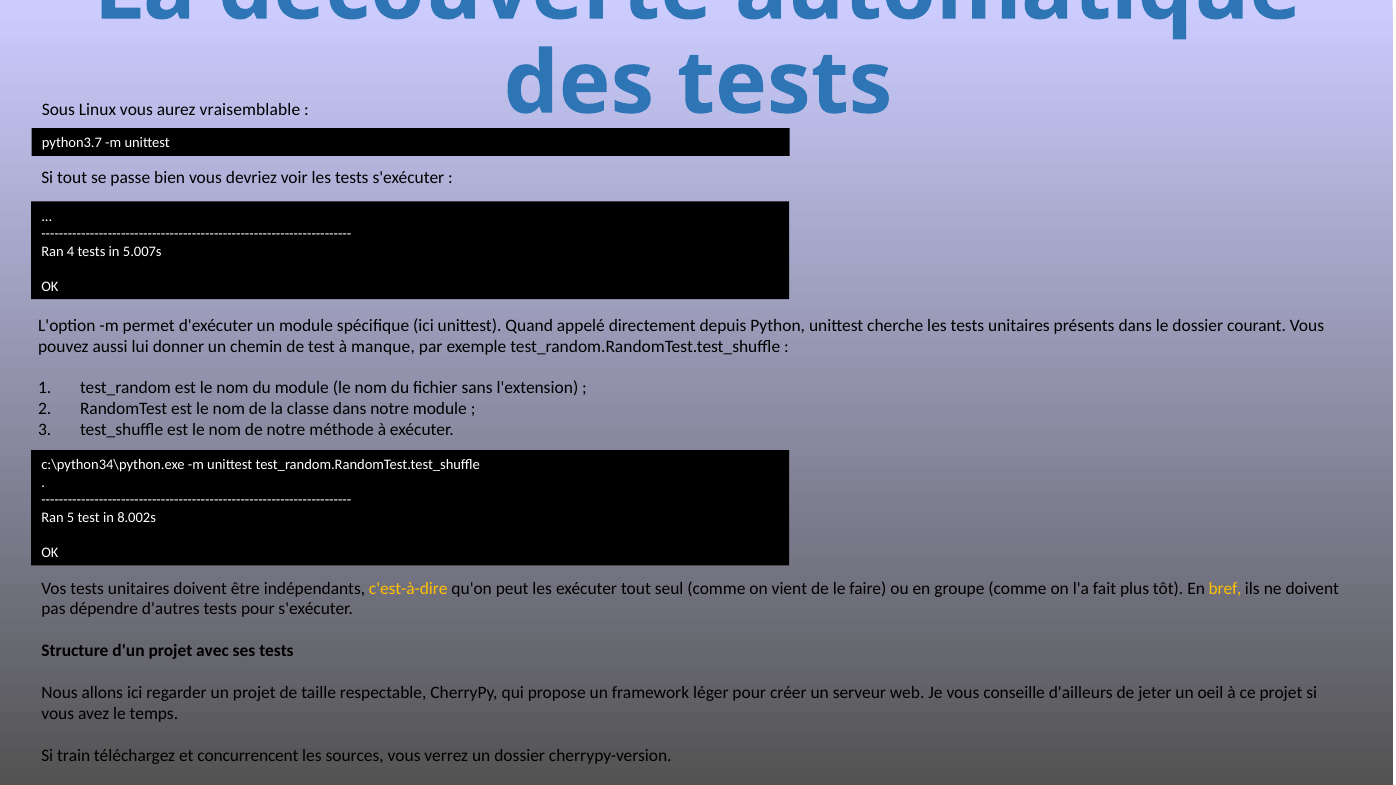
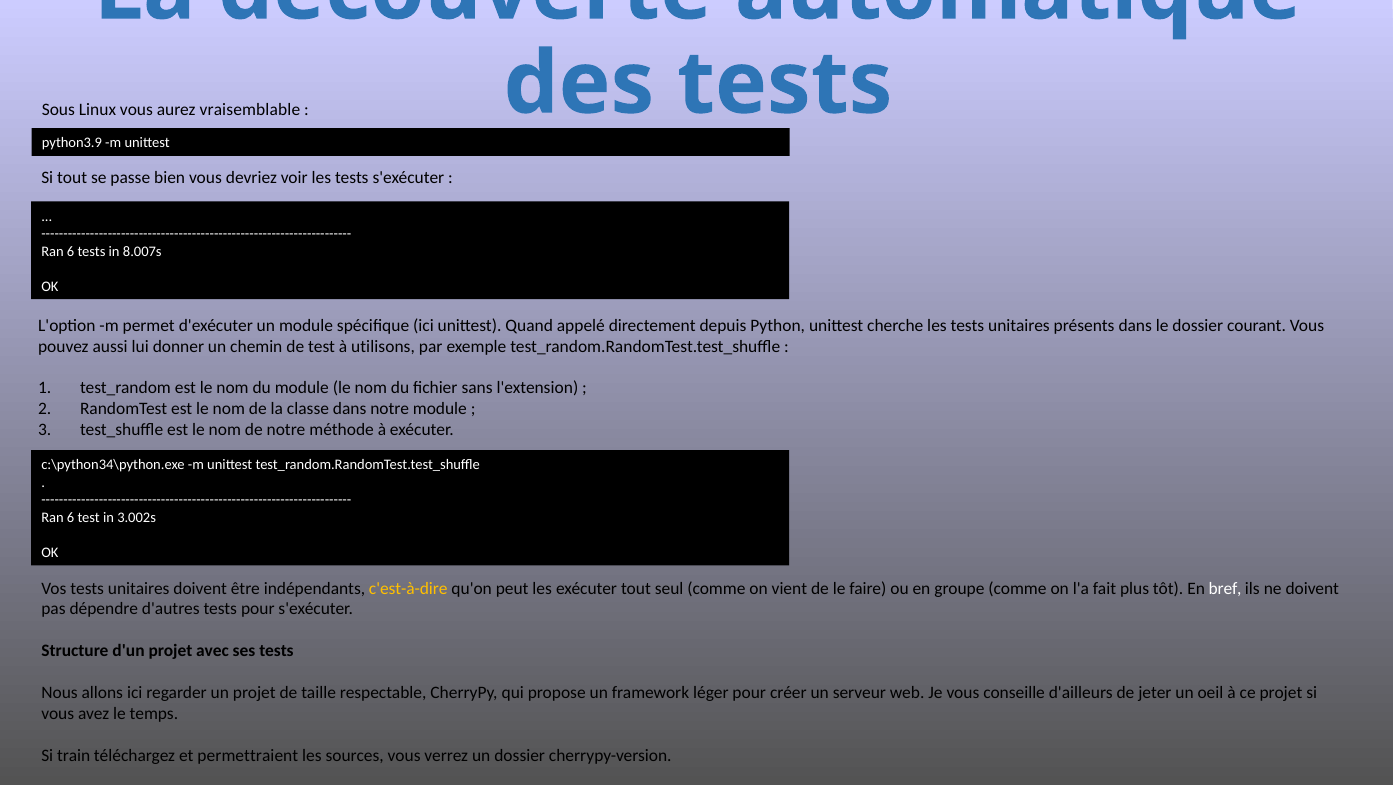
python3.7: python3.7 -> python3.9
4 at (71, 251): 4 -> 6
5.007s: 5.007s -> 8.007s
manque: manque -> utilisons
5 at (71, 518): 5 -> 6
8.002s: 8.002s -> 3.002s
bref colour: yellow -> white
concurrencent: concurrencent -> permettraient
